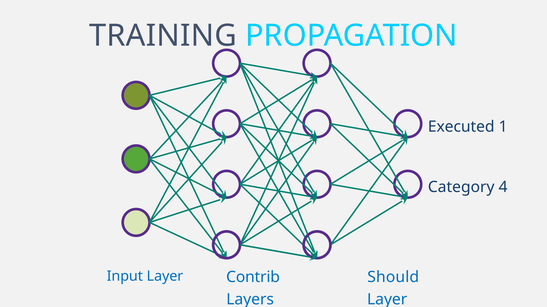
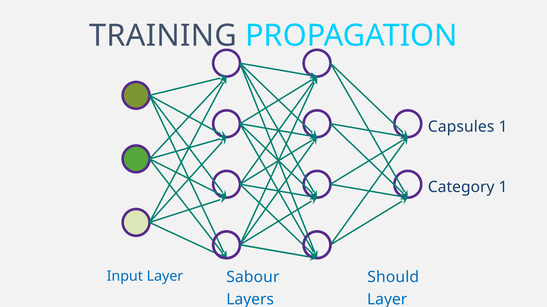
Executed: Executed -> Capsules
Category 4: 4 -> 1
Contrib: Contrib -> Sabour
